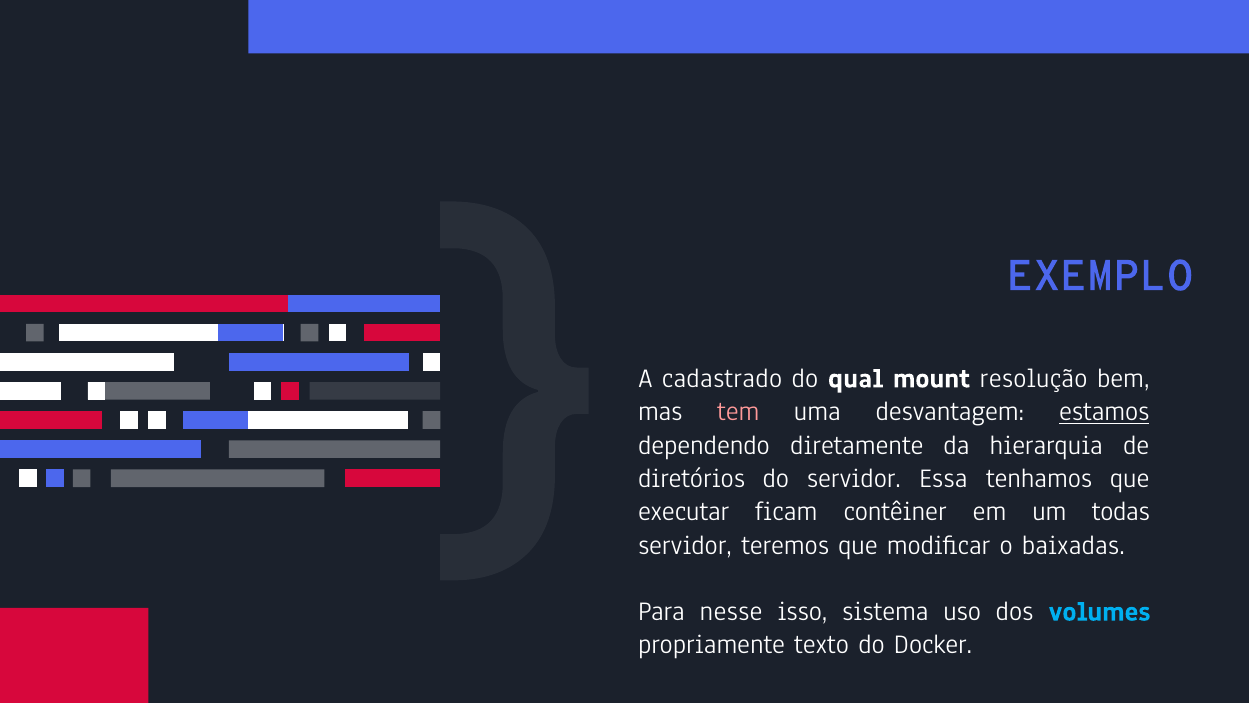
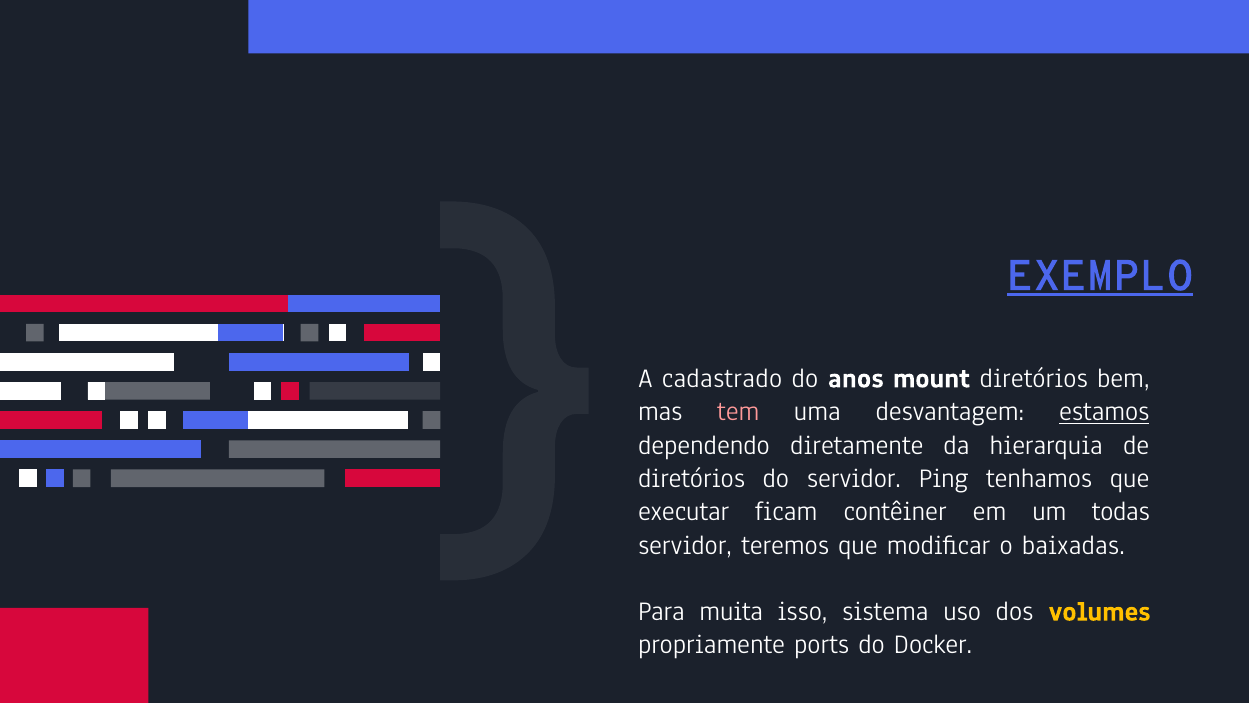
EXEMPLO underline: none -> present
qual: qual -> anos
mount resolução: resolução -> diretórios
Essa: Essa -> Ping
nesse: nesse -> muita
volumes colour: light blue -> yellow
texto: texto -> ports
